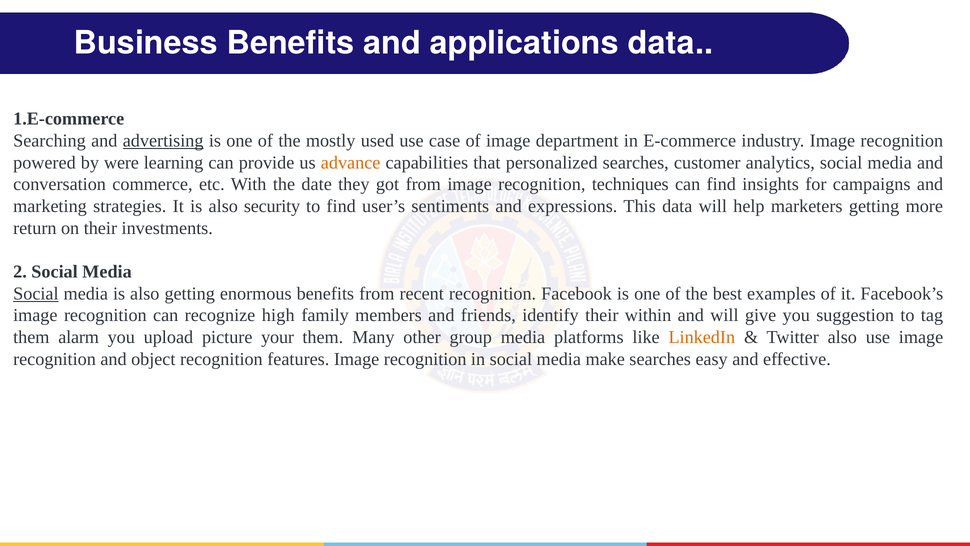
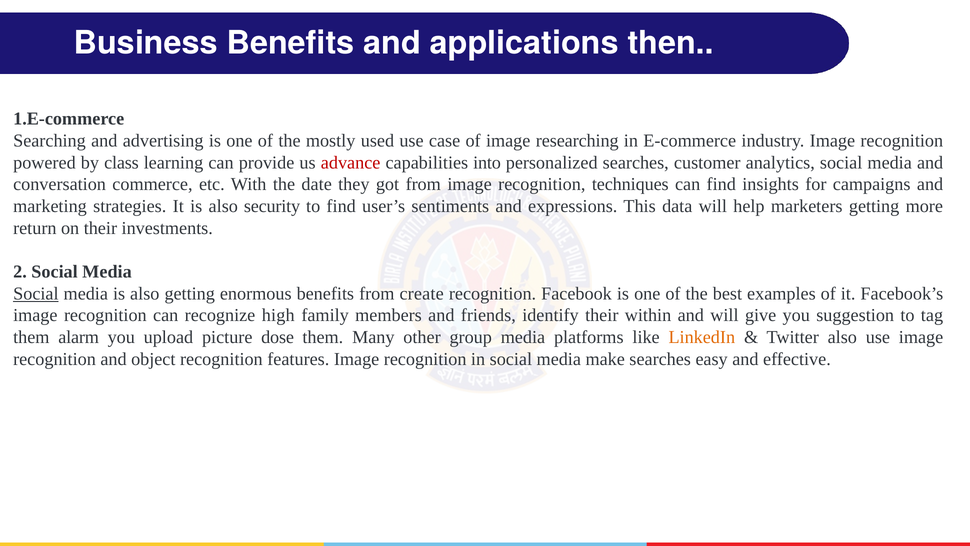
applications data: data -> then
advertising underline: present -> none
department: department -> researching
were: were -> class
advance colour: orange -> red
that: that -> into
recent: recent -> create
your: your -> dose
